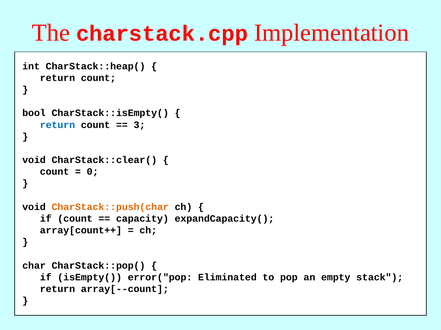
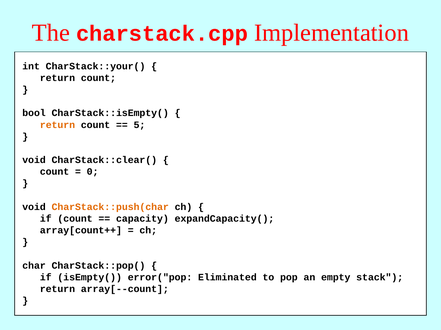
CharStack::heap(: CharStack::heap( -> CharStack::your(
return at (57, 125) colour: blue -> orange
3: 3 -> 5
